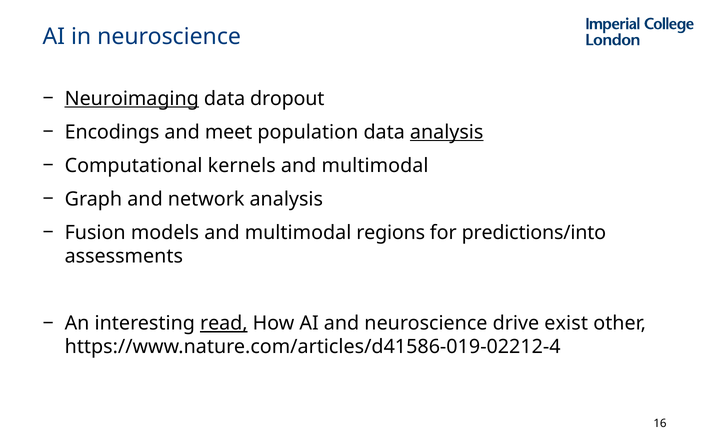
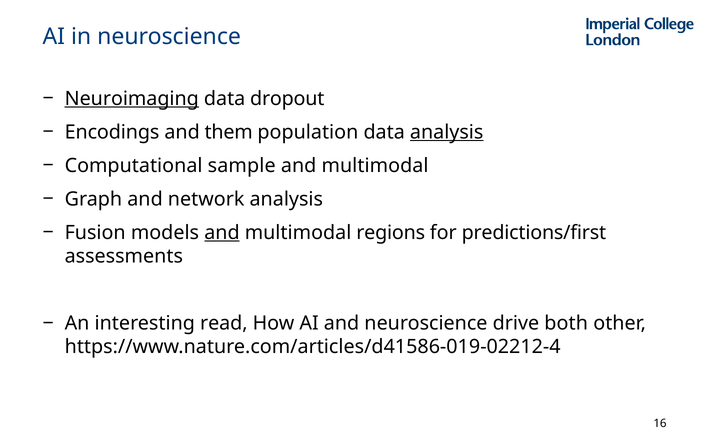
meet: meet -> them
kernels: kernels -> sample
and at (222, 233) underline: none -> present
predictions/into: predictions/into -> predictions/first
read underline: present -> none
exist: exist -> both
